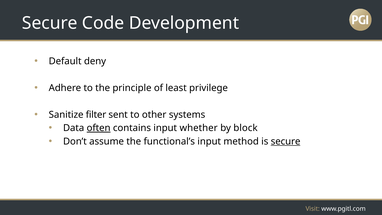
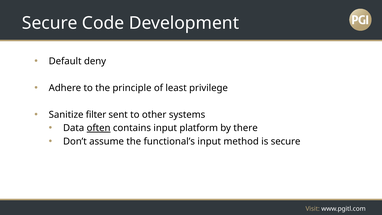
whether: whether -> platform
block: block -> there
secure at (286, 141) underline: present -> none
